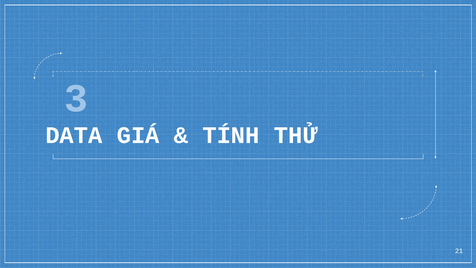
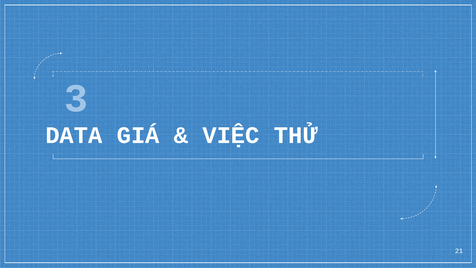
TÍNH: TÍNH -> VIỆC
